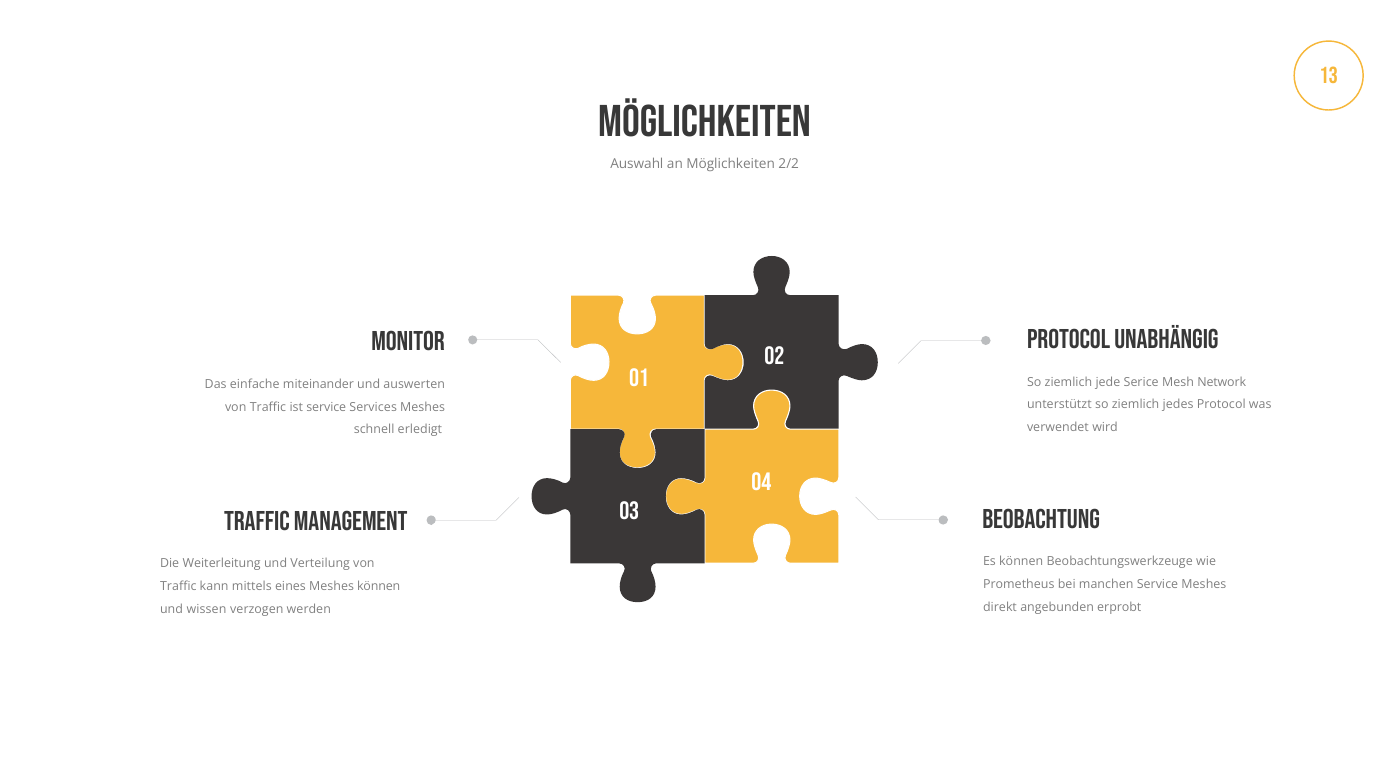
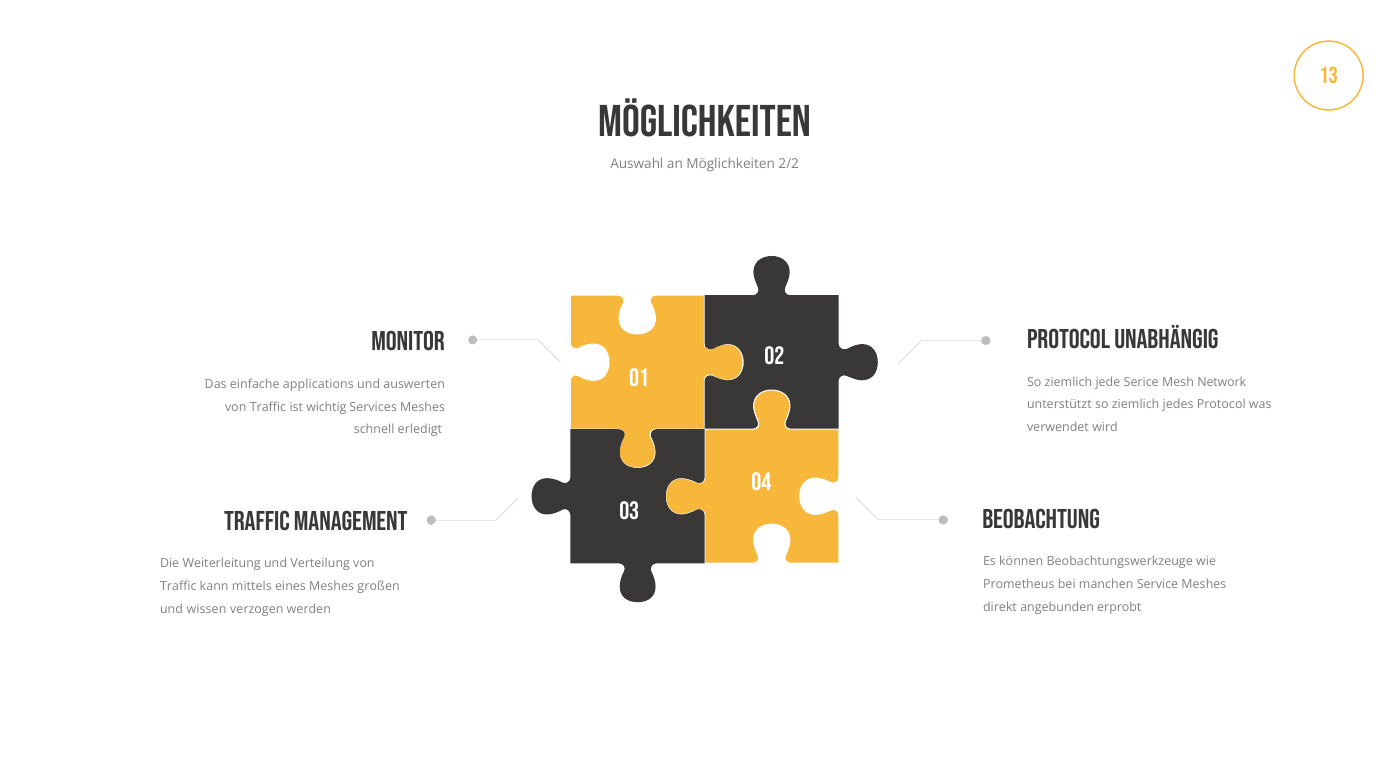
miteinander: miteinander -> applications
ist service: service -> wichtig
Meshes können: können -> großen
